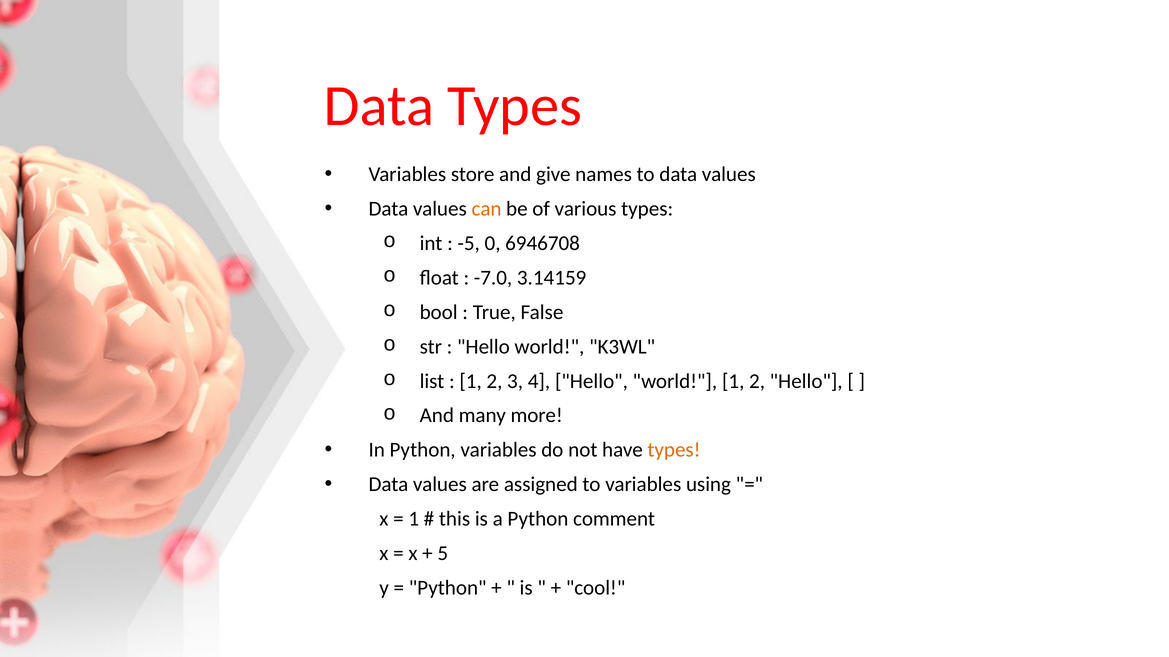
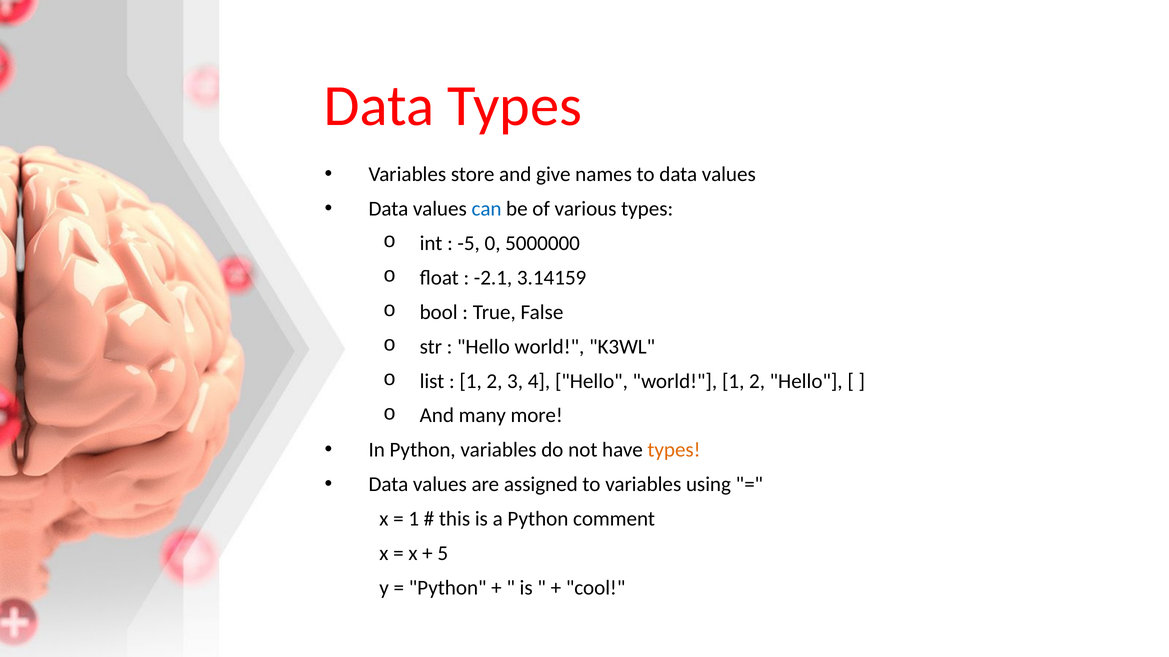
can colour: orange -> blue
6946708: 6946708 -> 5000000
-7.0: -7.0 -> -2.1
